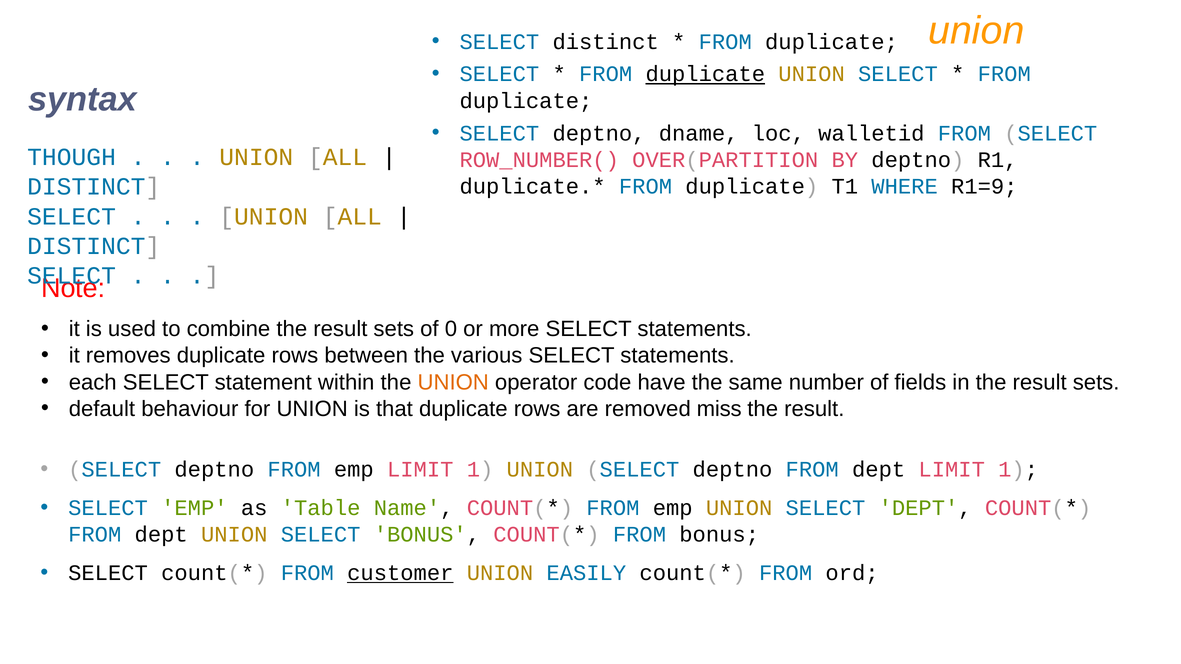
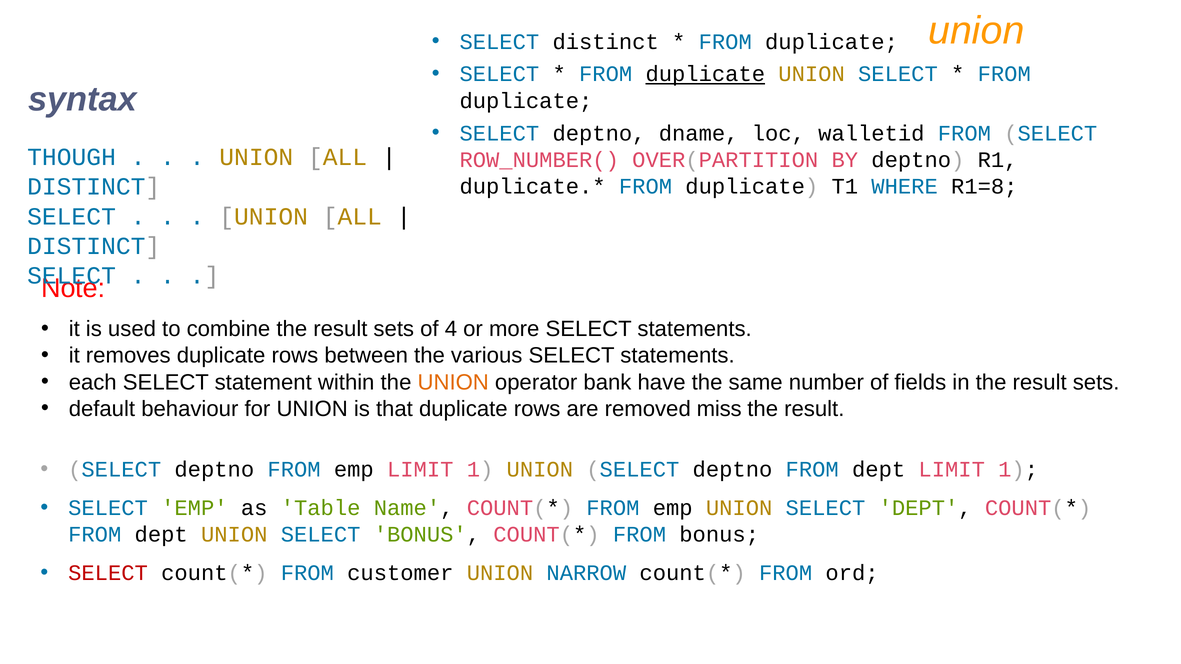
R1=9: R1=9 -> R1=8
0: 0 -> 4
code: code -> bank
SELECT at (108, 573) colour: black -> red
customer underline: present -> none
EASILY: EASILY -> NARROW
